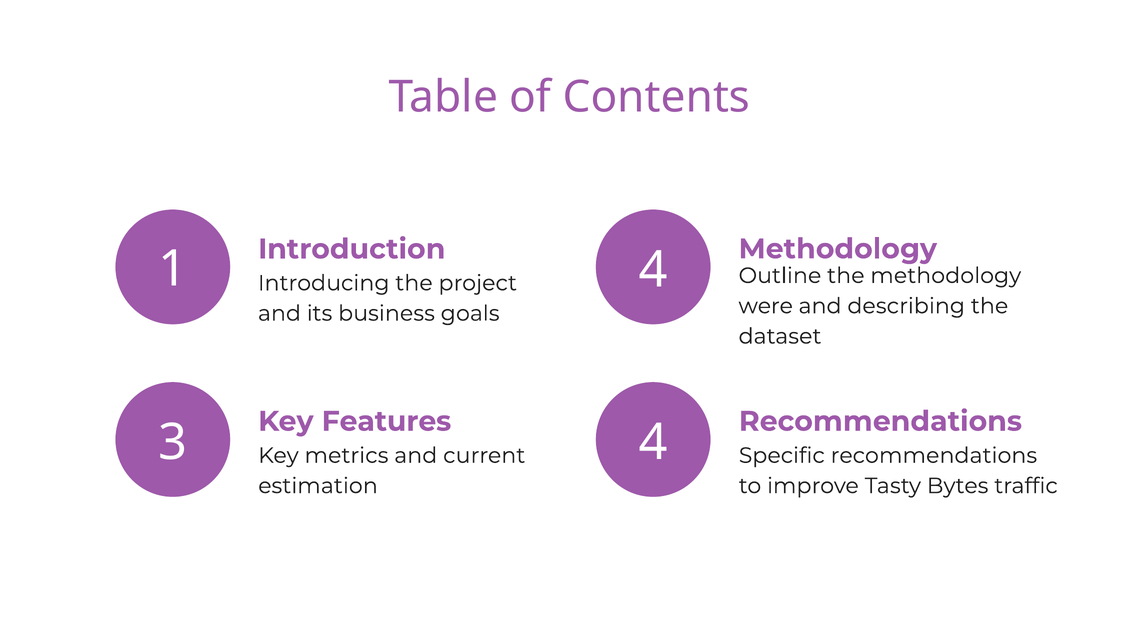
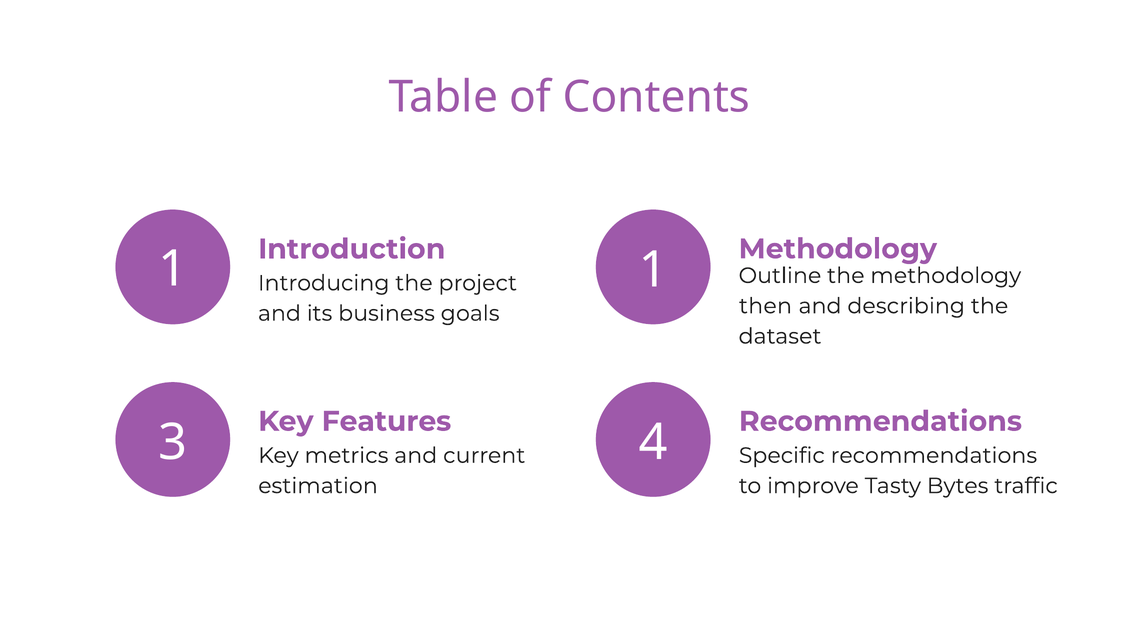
1 4: 4 -> 1
were: were -> then
